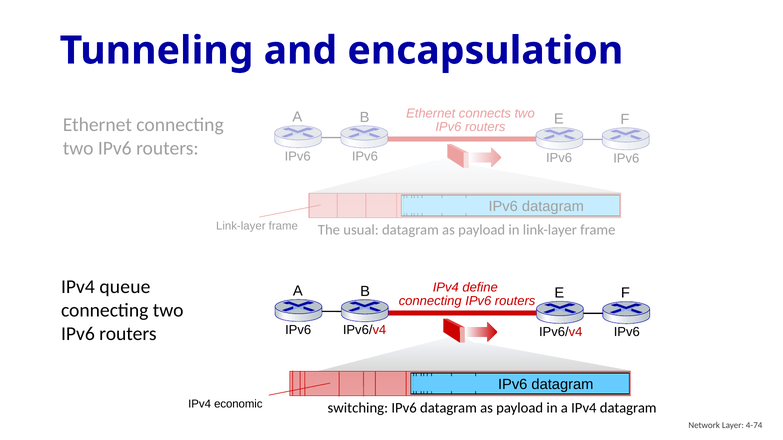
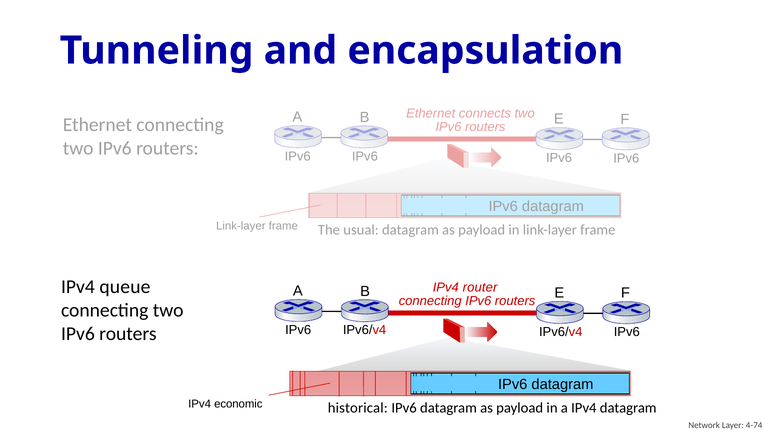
define: define -> router
switching: switching -> historical
